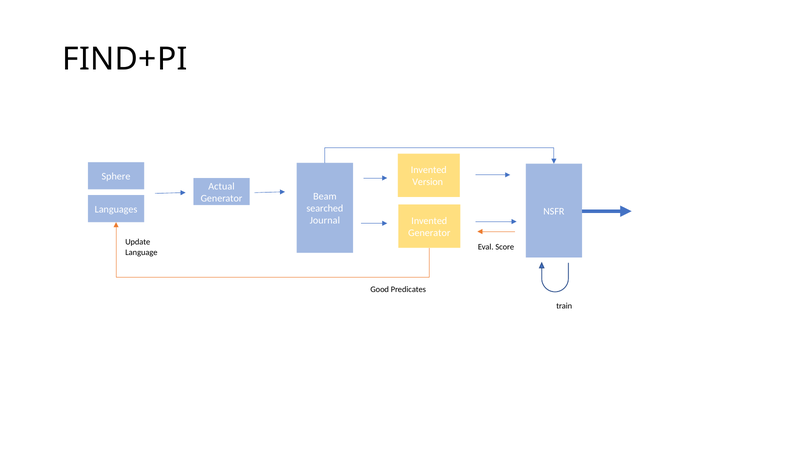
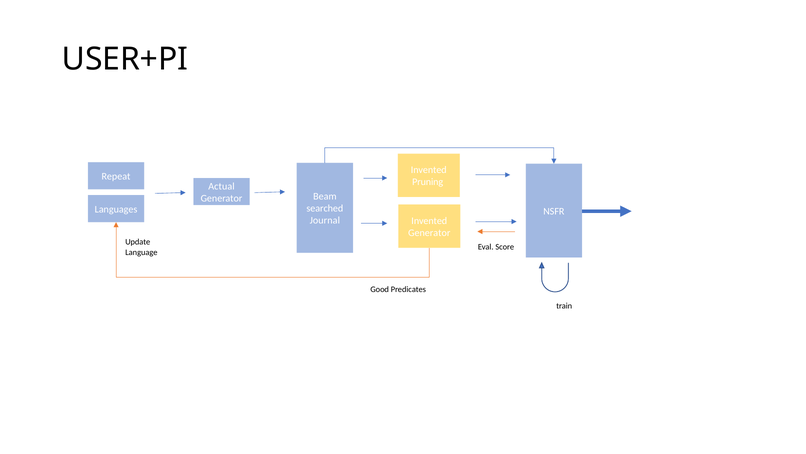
FIND+PI: FIND+PI -> USER+PI
Sphere: Sphere -> Repeat
Version: Version -> Pruning
